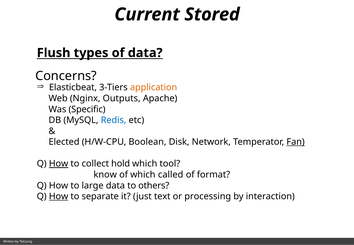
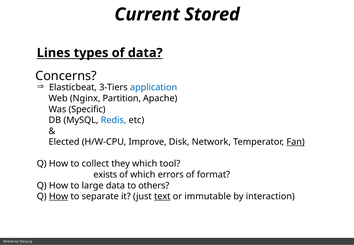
Flush: Flush -> Lines
application colour: orange -> blue
Outputs: Outputs -> Partition
Boolean: Boolean -> Improve
How at (59, 164) underline: present -> none
hold: hold -> they
know: know -> exists
called: called -> errors
text underline: none -> present
processing: processing -> immutable
